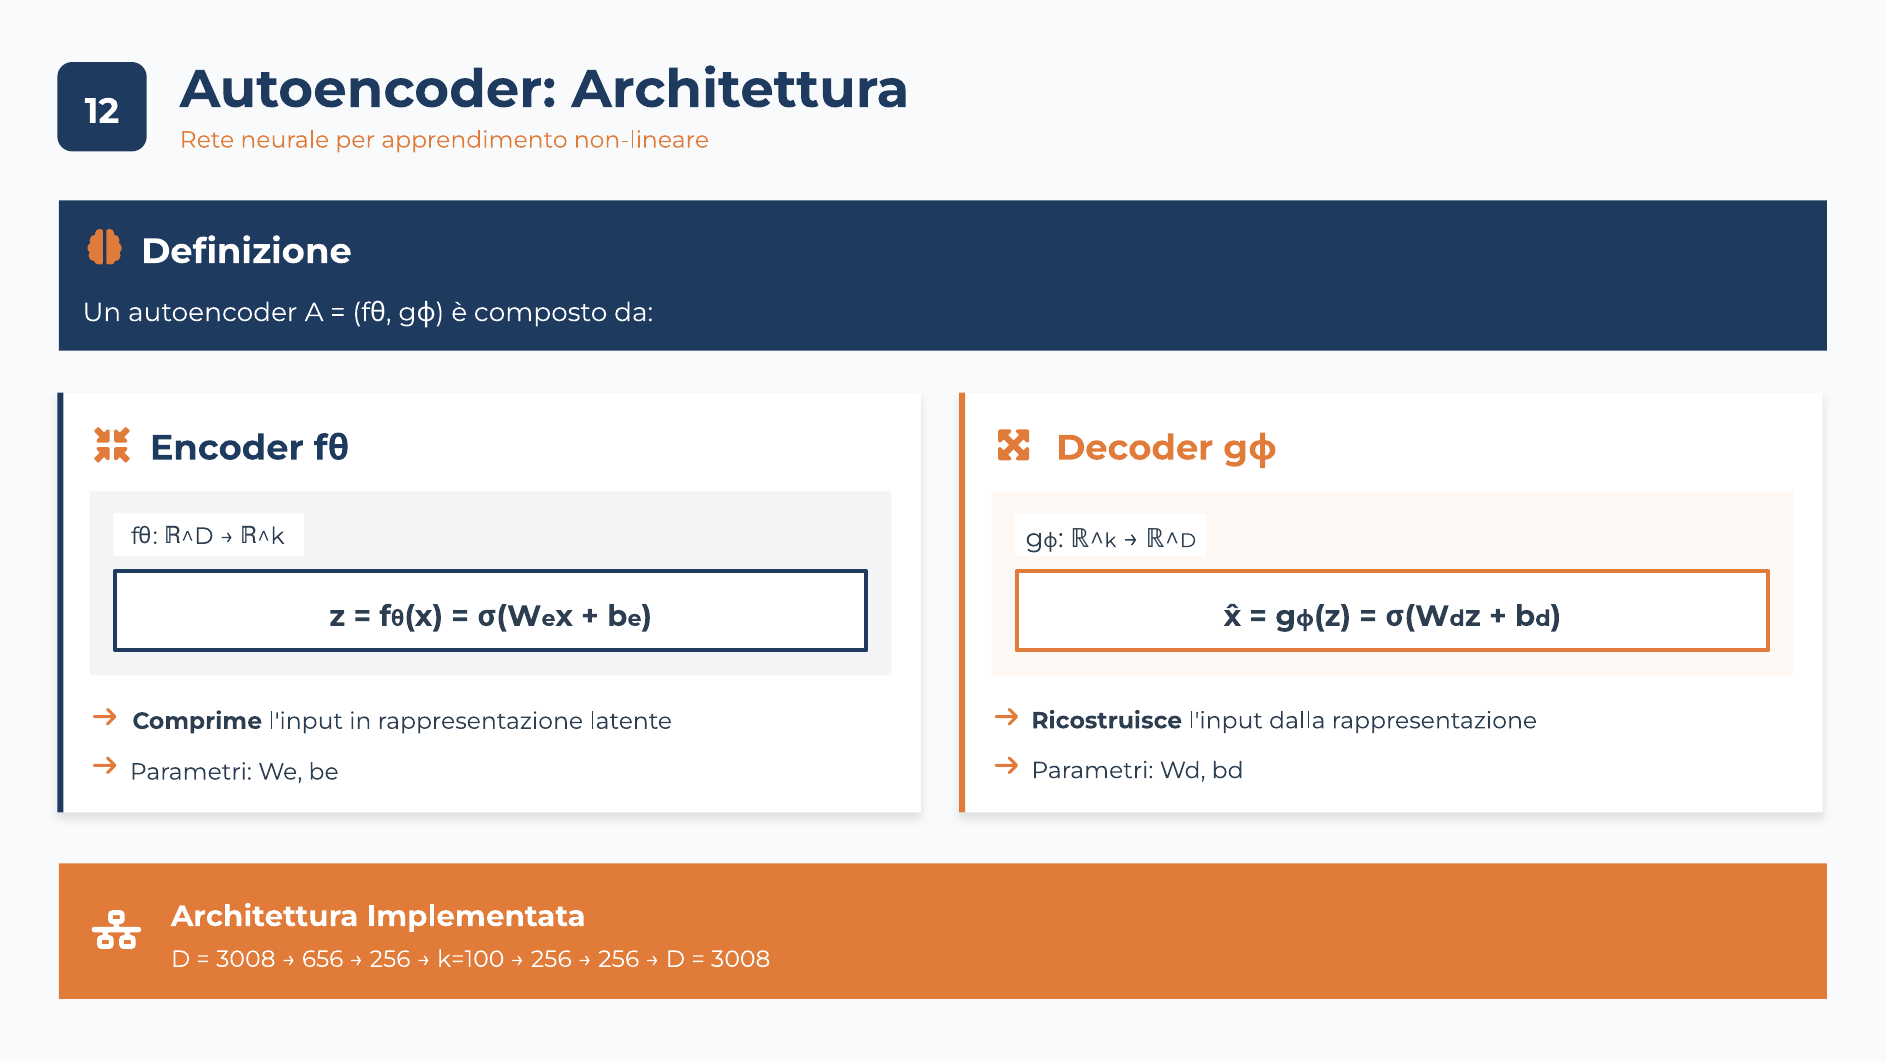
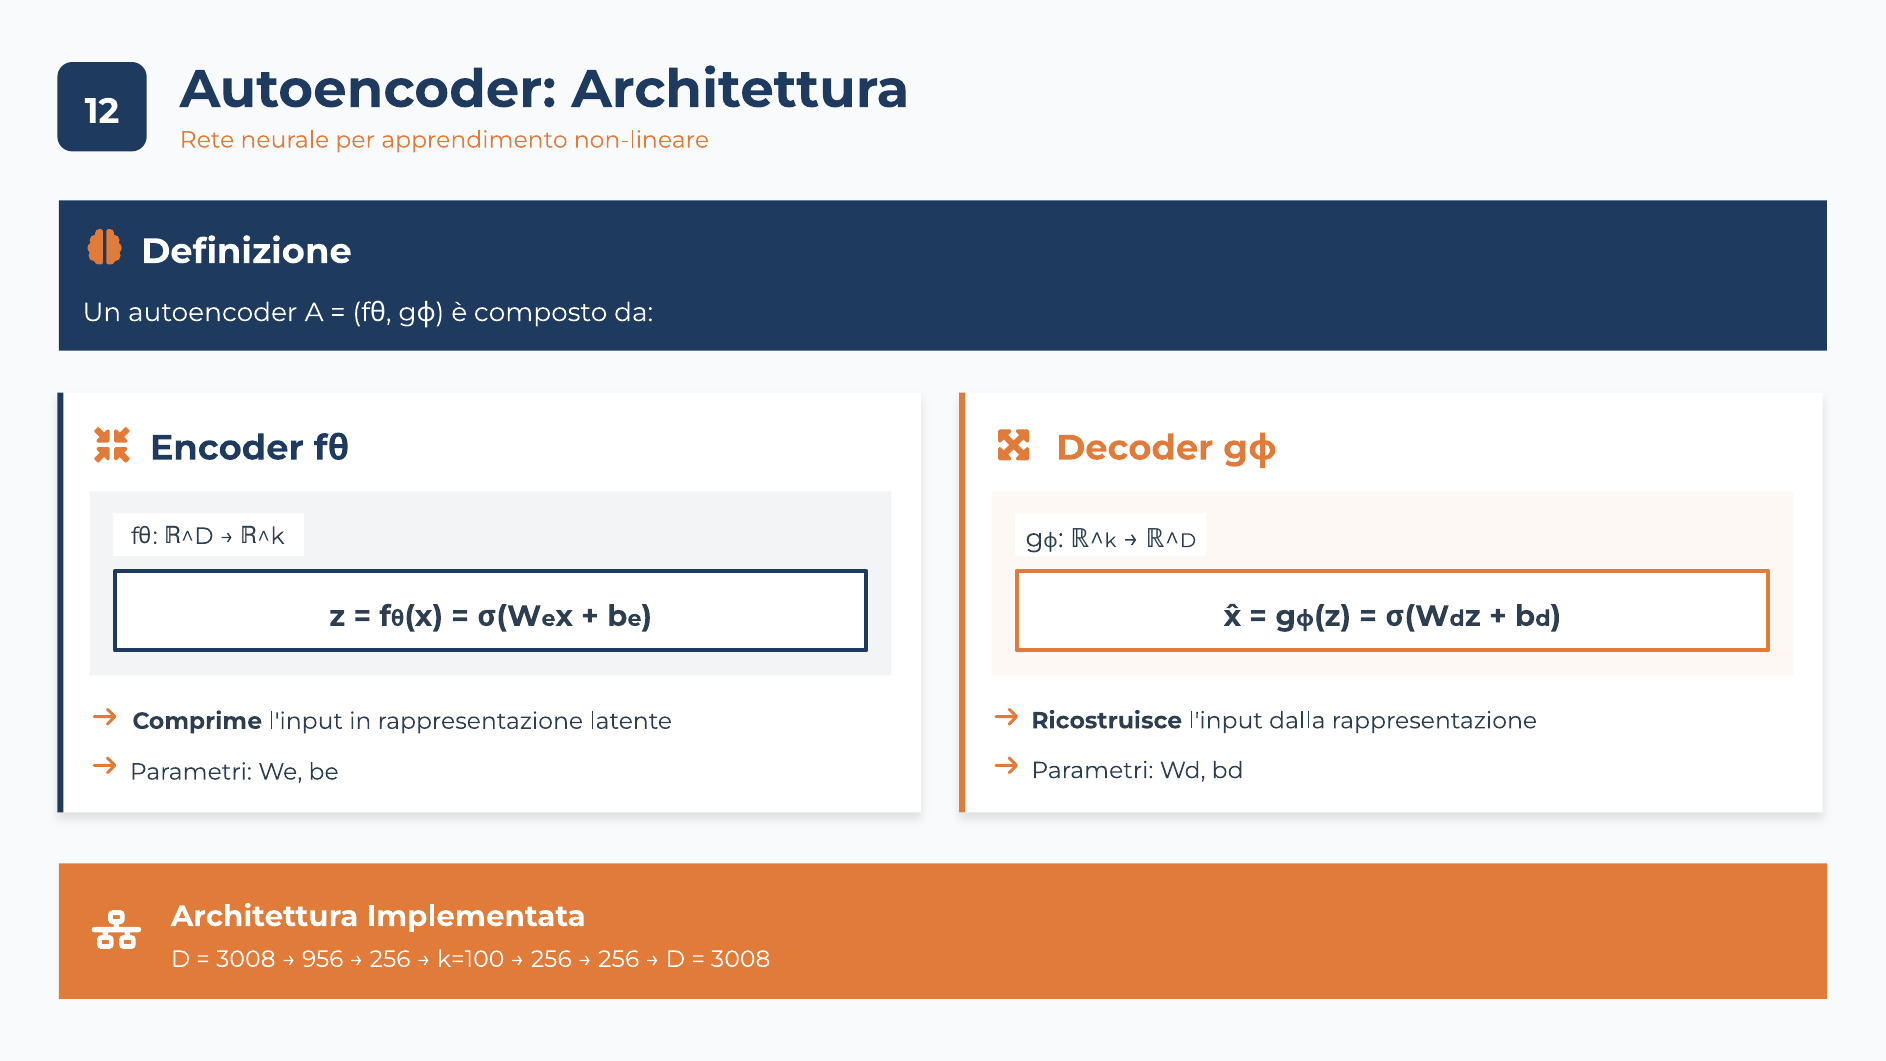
656: 656 -> 956
